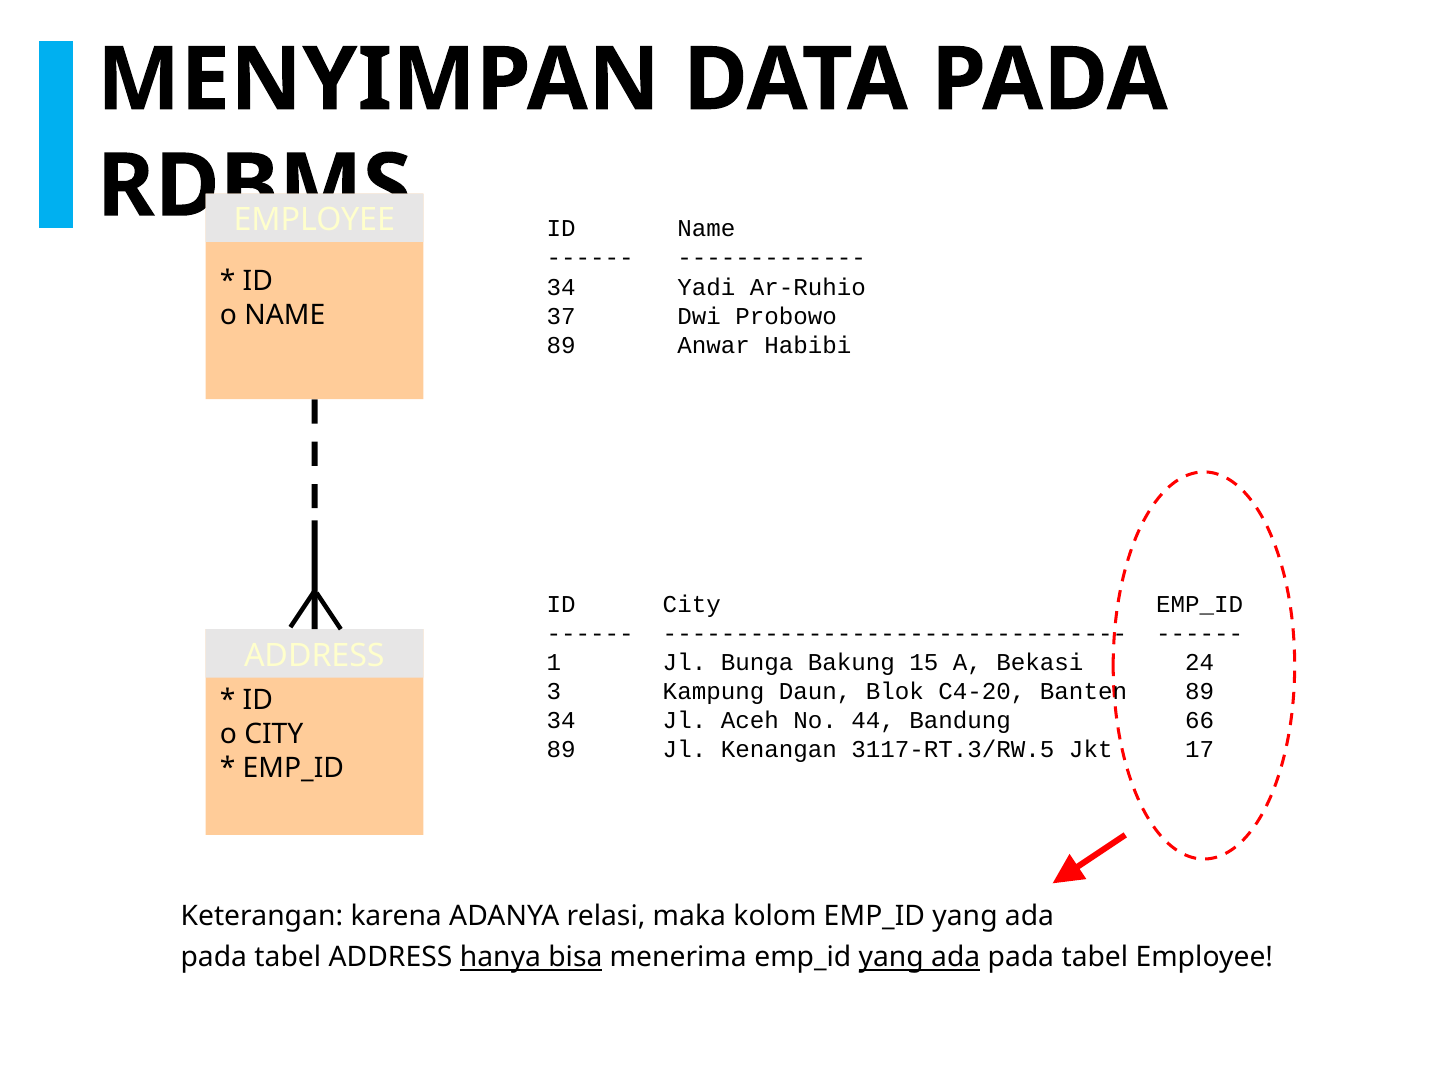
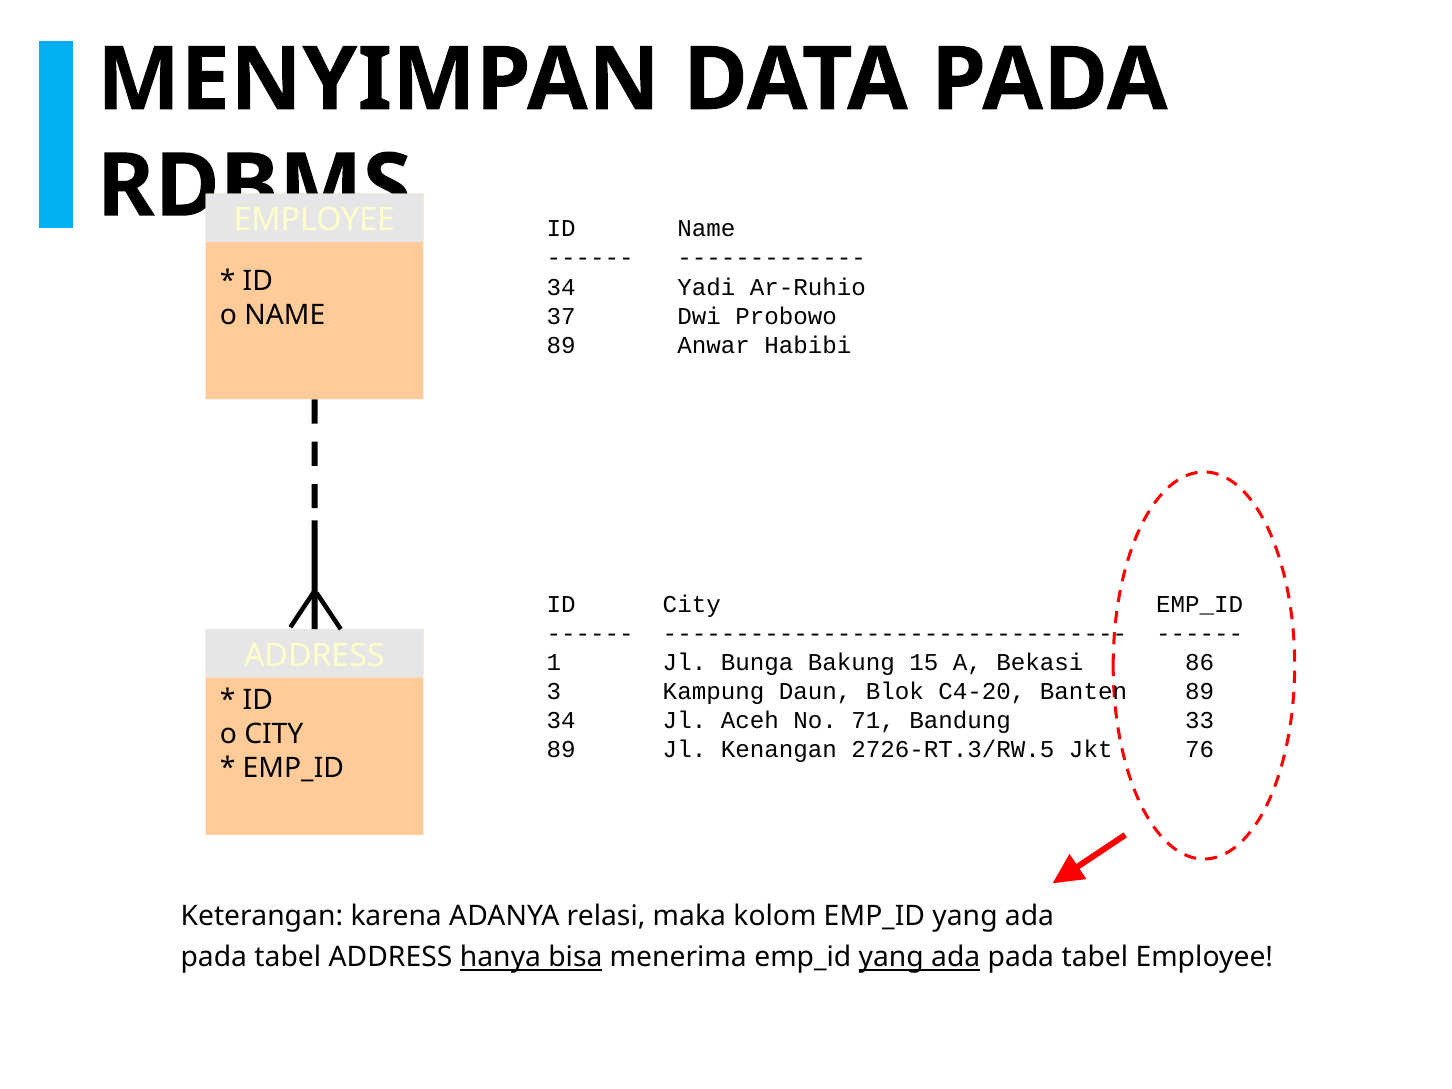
24: 24 -> 86
44: 44 -> 71
66: 66 -> 33
3117-RT.3/RW.5: 3117-RT.3/RW.5 -> 2726-RT.3/RW.5
17: 17 -> 76
